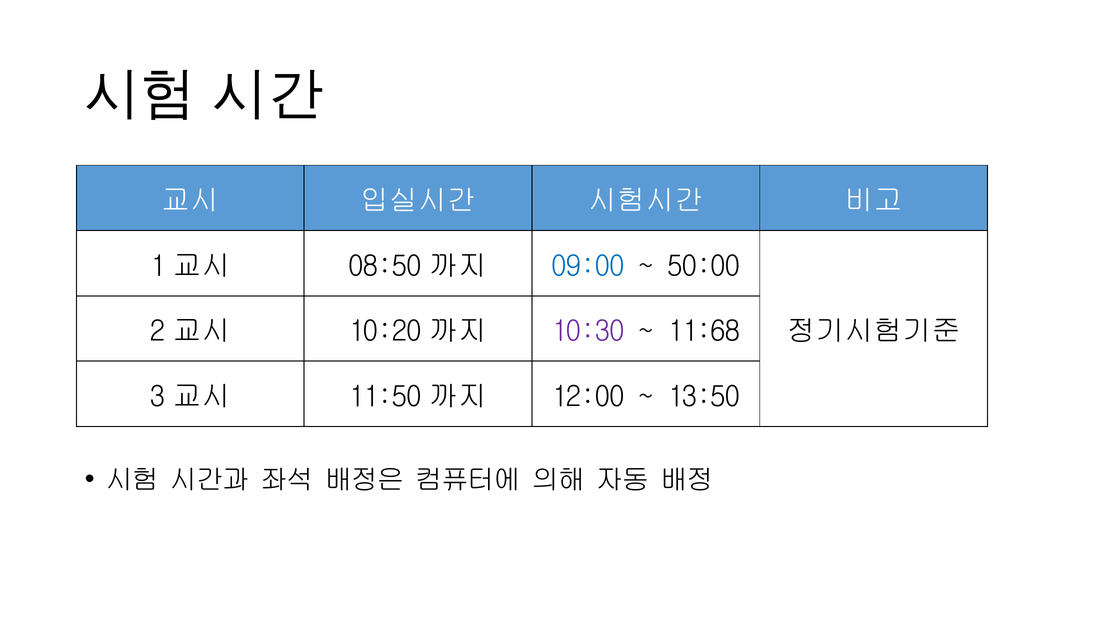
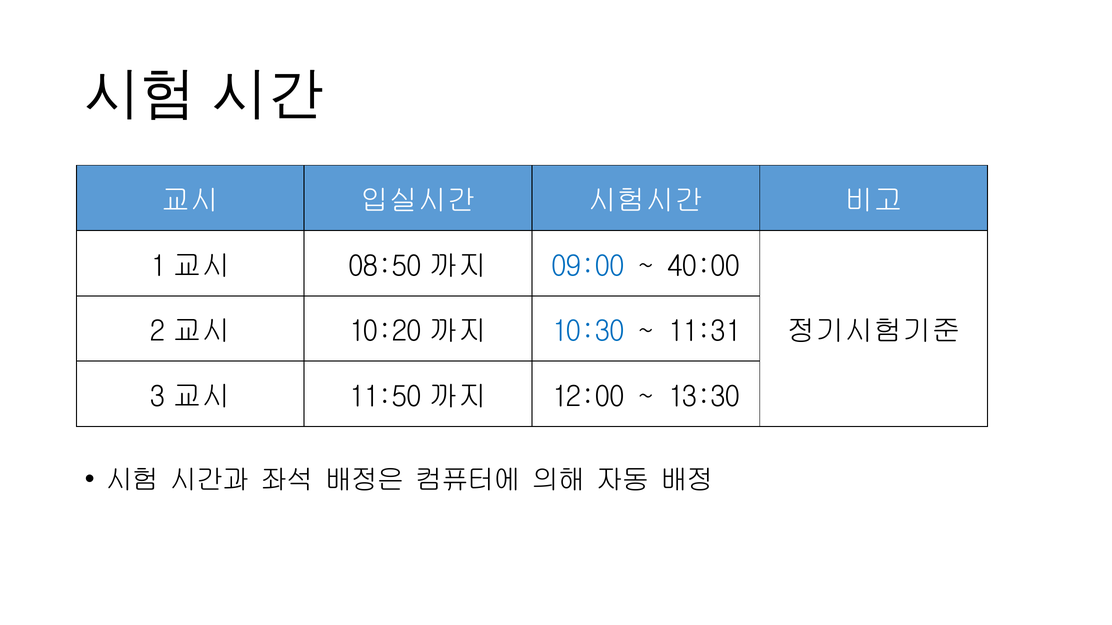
50:00: 50:00 -> 40:00
10:30 colour: purple -> blue
11:68: 11:68 -> 11:31
13:50: 13:50 -> 13:30
